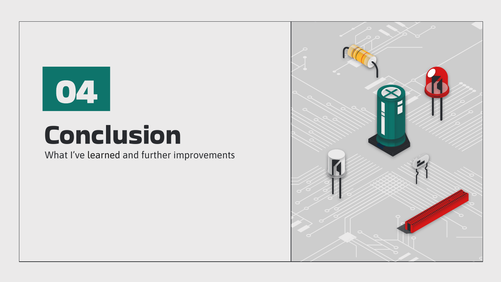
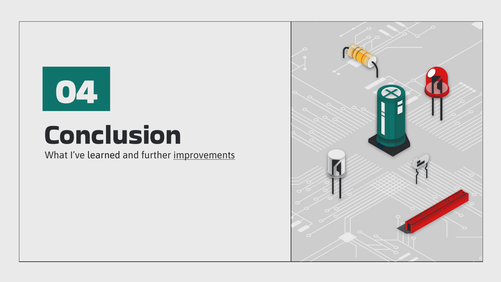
improvements underline: none -> present
